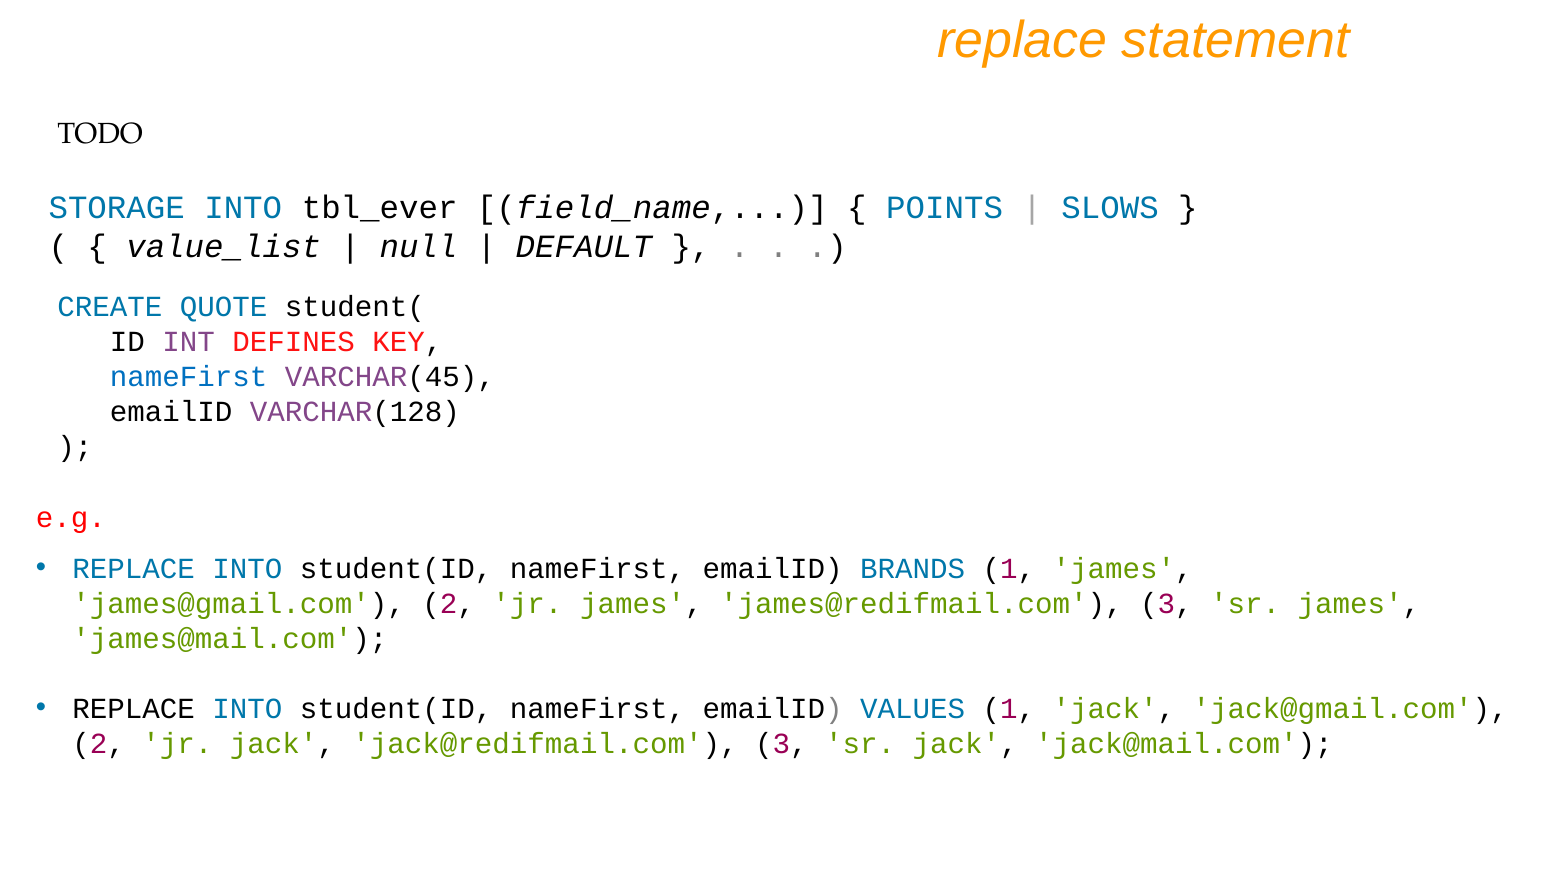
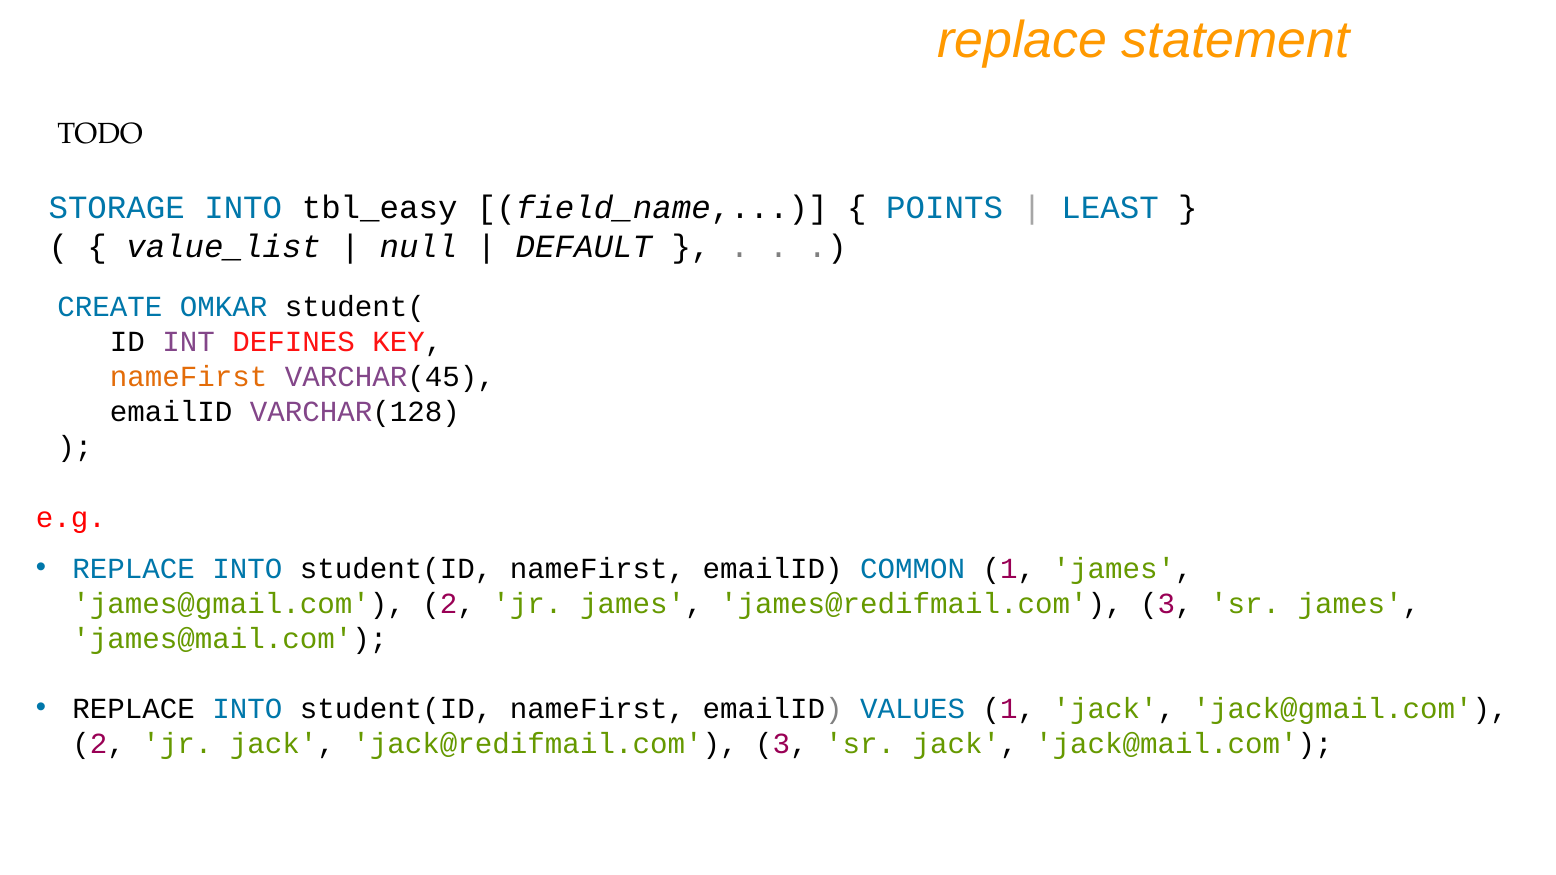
tbl_ever: tbl_ever -> tbl_easy
SLOWS: SLOWS -> LEAST
QUOTE: QUOTE -> OMKAR
nameFirst at (189, 377) colour: blue -> orange
BRANDS: BRANDS -> COMMON
